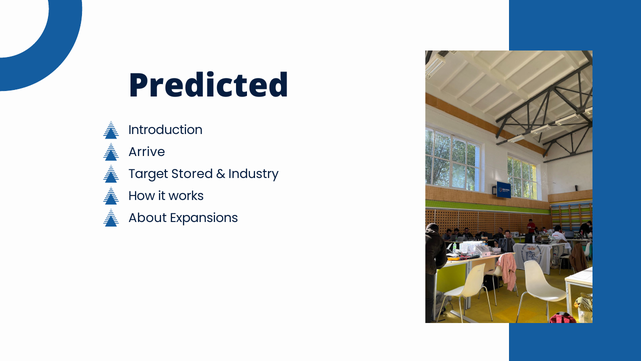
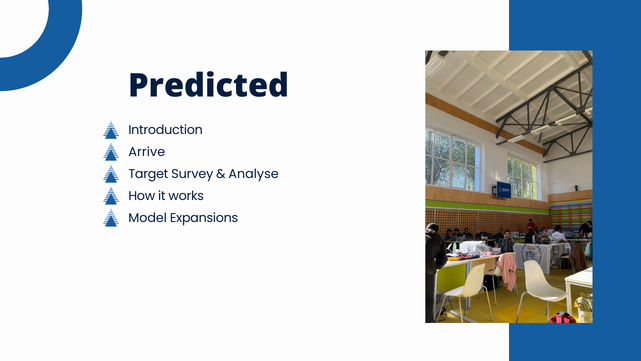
Stored: Stored -> Survey
Industry: Industry -> Analyse
About: About -> Model
